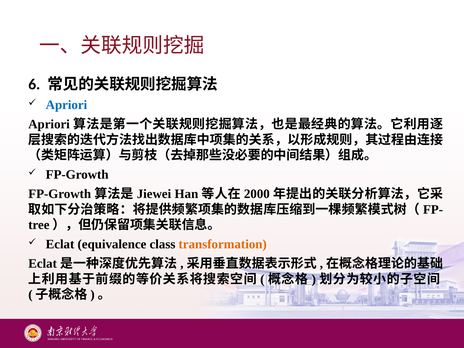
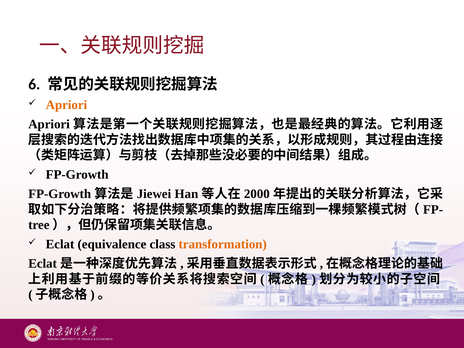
Apriori at (66, 105) colour: blue -> orange
